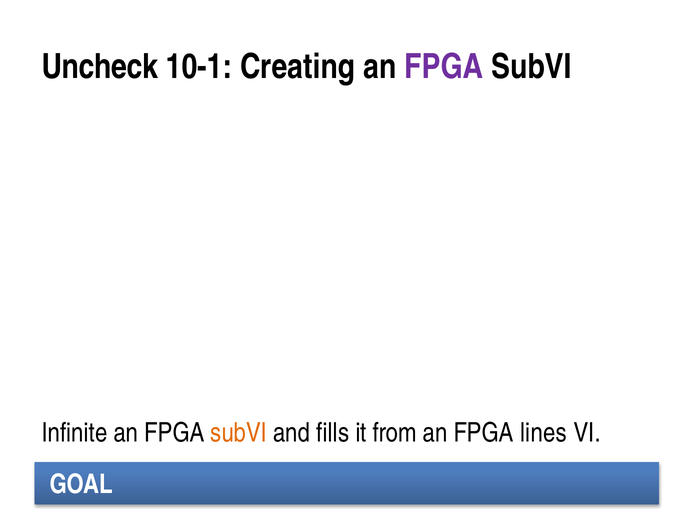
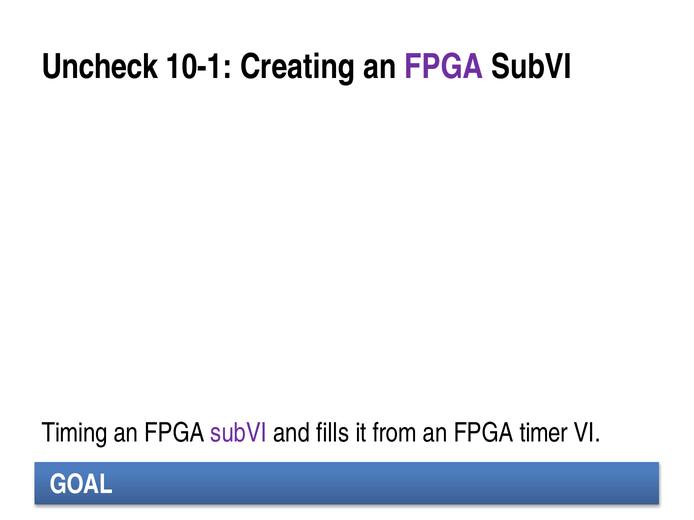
Infinite: Infinite -> Timing
subVI at (239, 433) colour: orange -> purple
lines: lines -> timer
